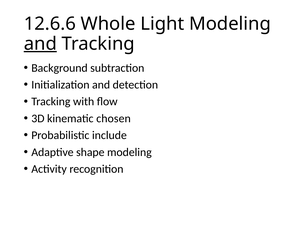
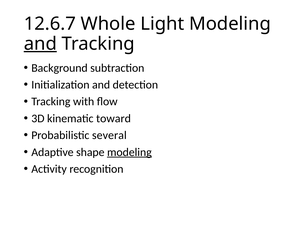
12.6.6: 12.6.6 -> 12.6.7
chosen: chosen -> toward
include: include -> several
modeling at (129, 152) underline: none -> present
